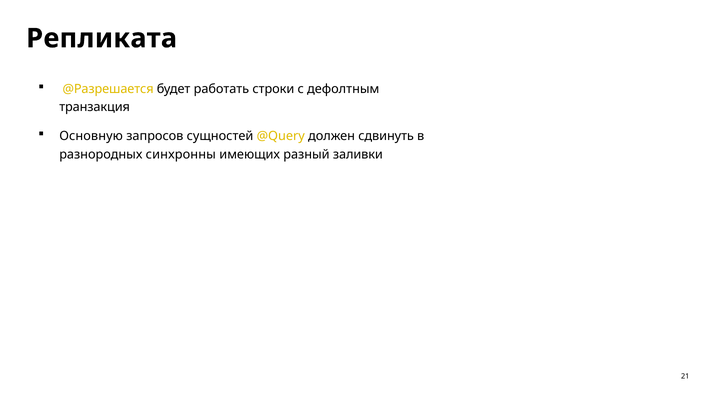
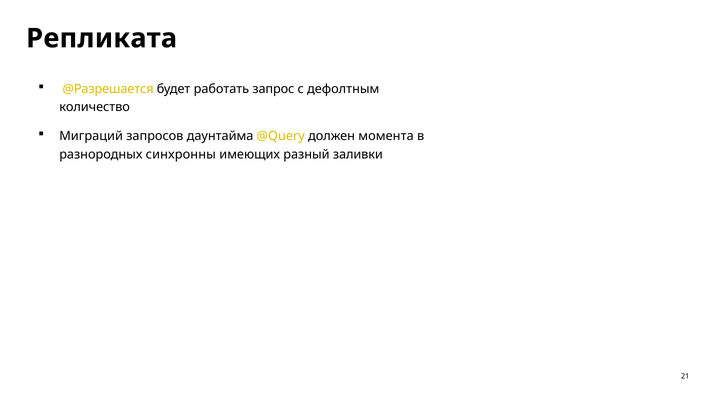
строки: строки -> запрос
транзакция: транзакция -> количество
Основную: Основную -> Миграций
сущностей: сущностей -> даунтайма
сдвинуть: сдвинуть -> момента
